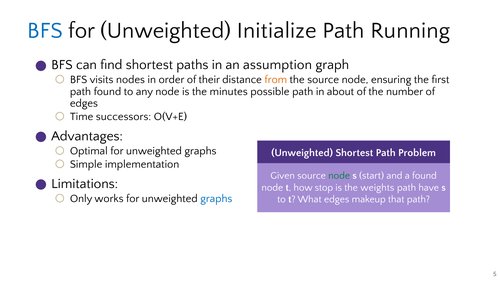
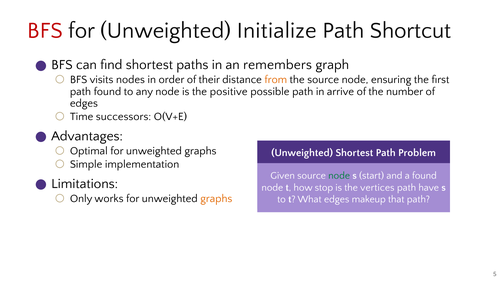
BFS at (45, 31) colour: blue -> red
Running: Running -> Shortcut
assumption: assumption -> remembers
minutes: minutes -> positive
about: about -> arrive
weights: weights -> vertices
graphs at (216, 199) colour: blue -> orange
